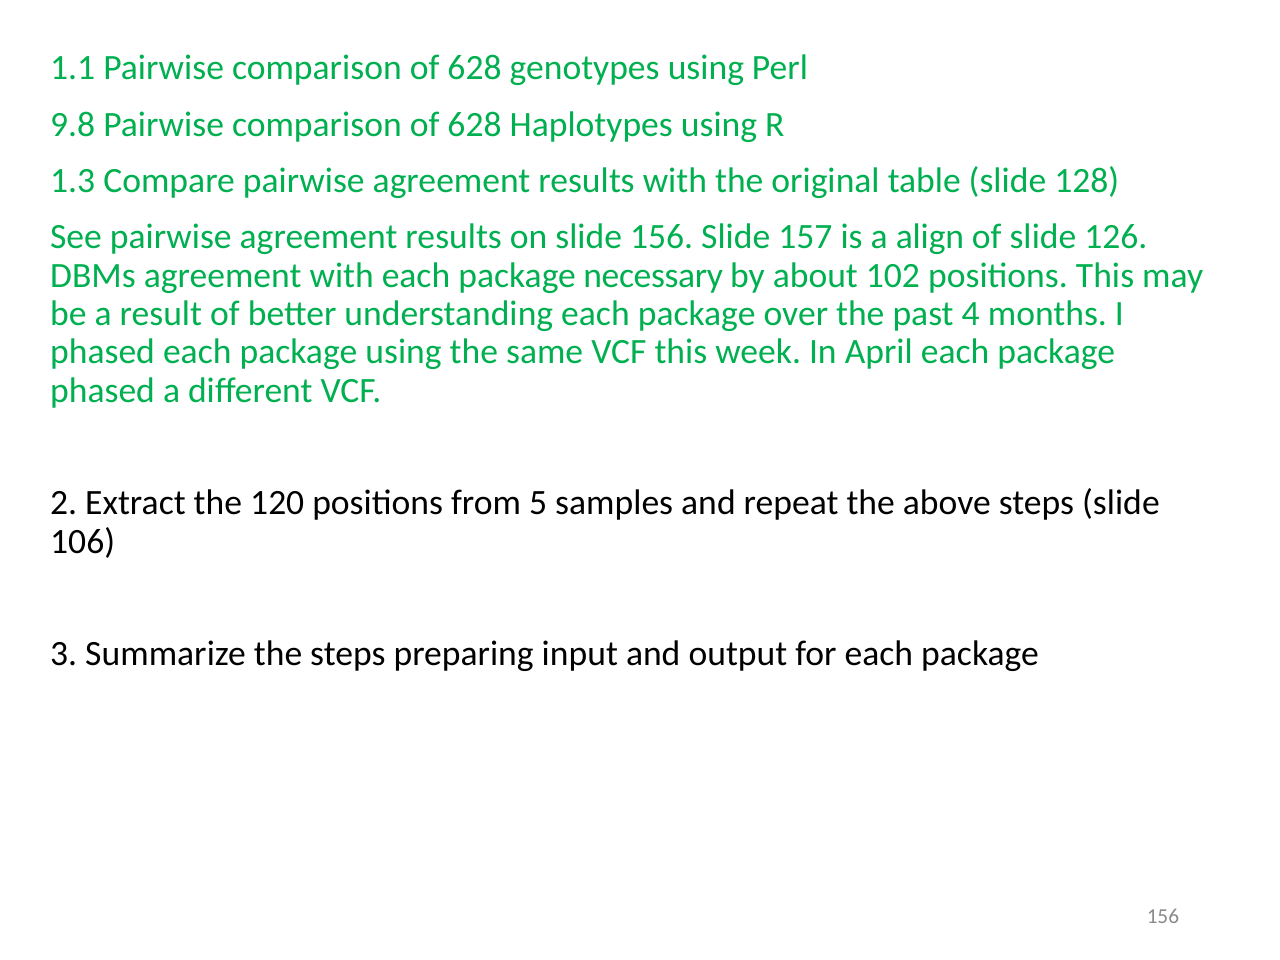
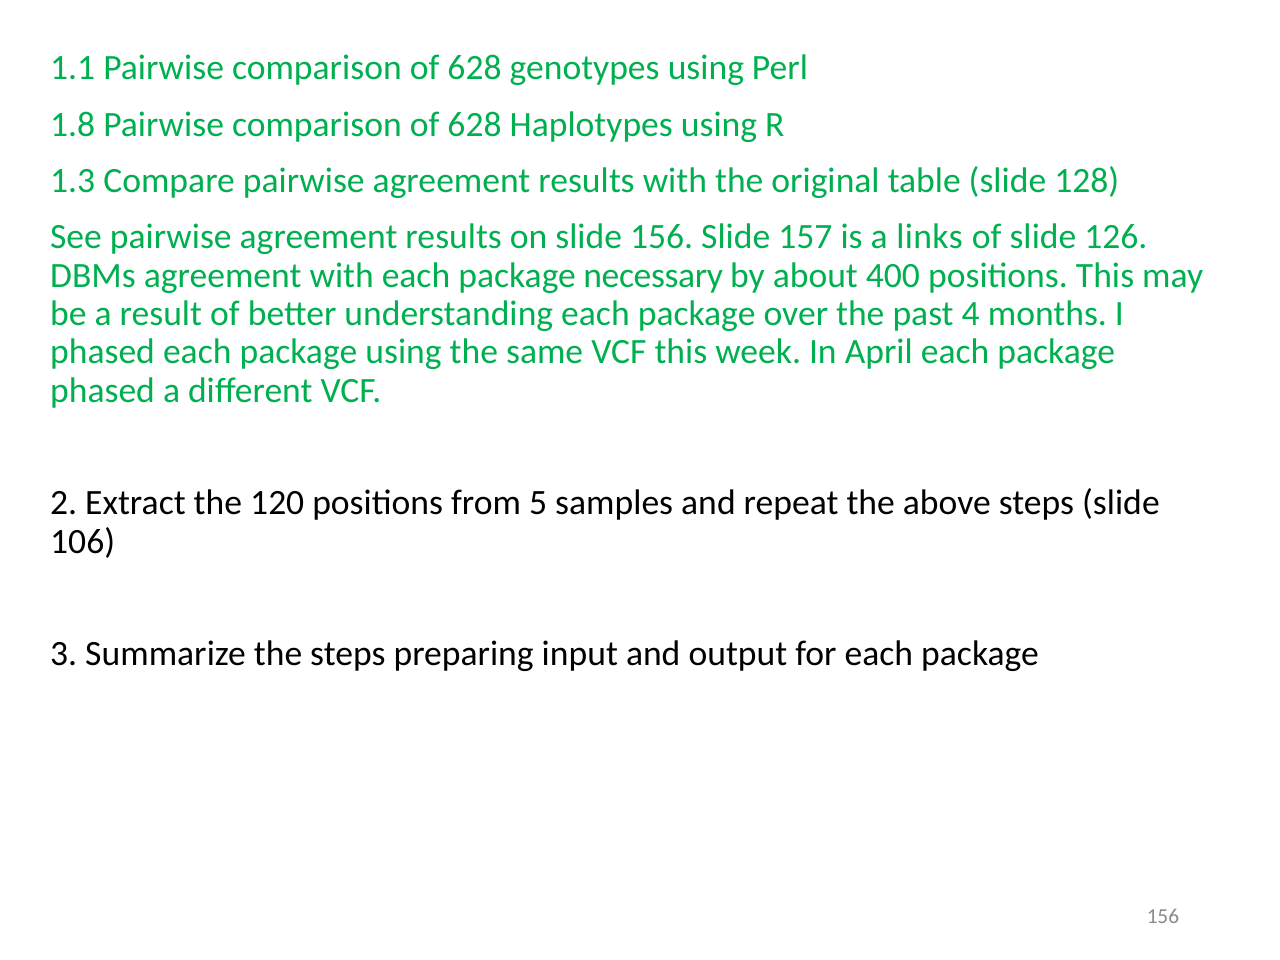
9.8: 9.8 -> 1.8
align: align -> links
102: 102 -> 400
